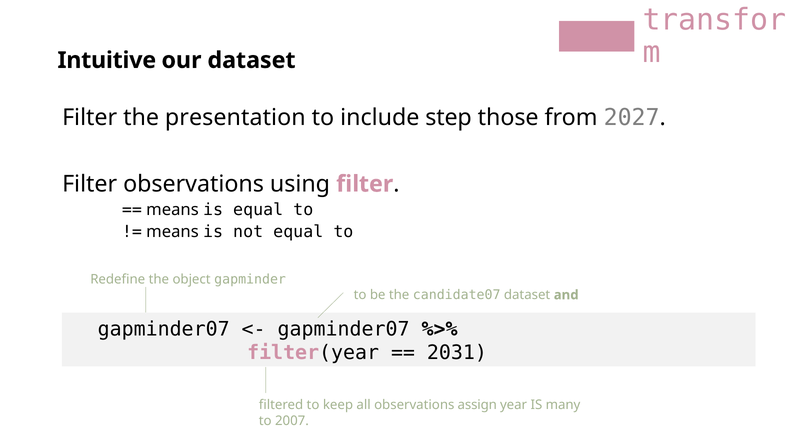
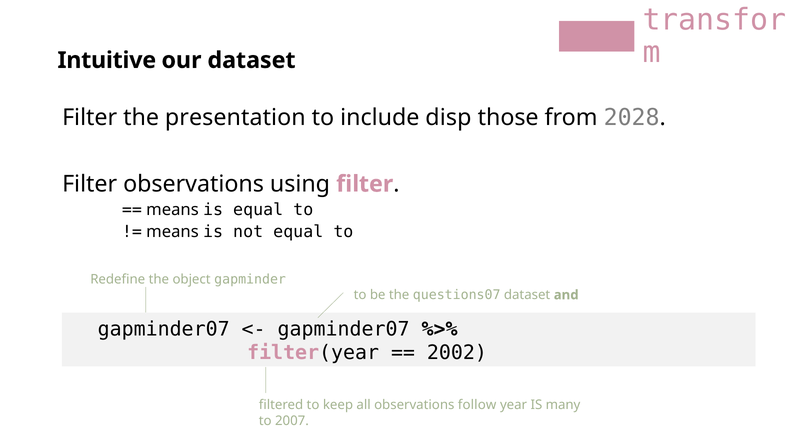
step: step -> disp
2027: 2027 -> 2028
candidate07: candidate07 -> questions07
2031: 2031 -> 2002
assign: assign -> follow
